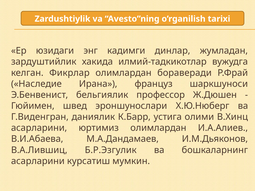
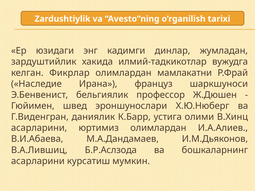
бораверади: бораверади -> мамлакатни
Б.Р.Эзгулик: Б.Р.Эзгулик -> Б.Р.Аслзода
